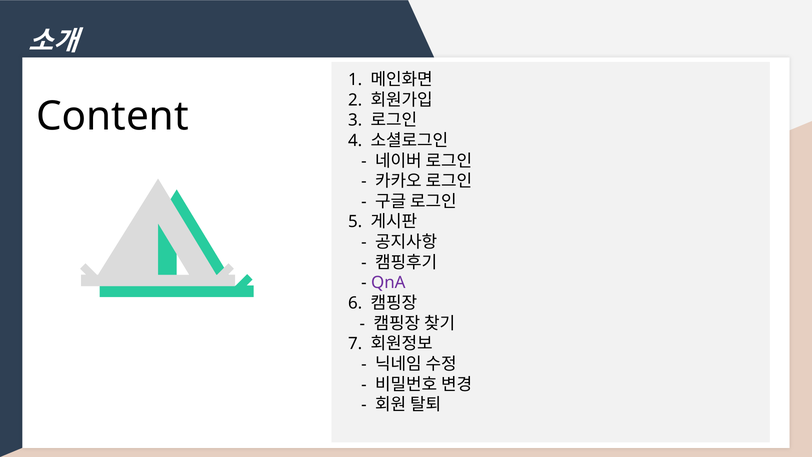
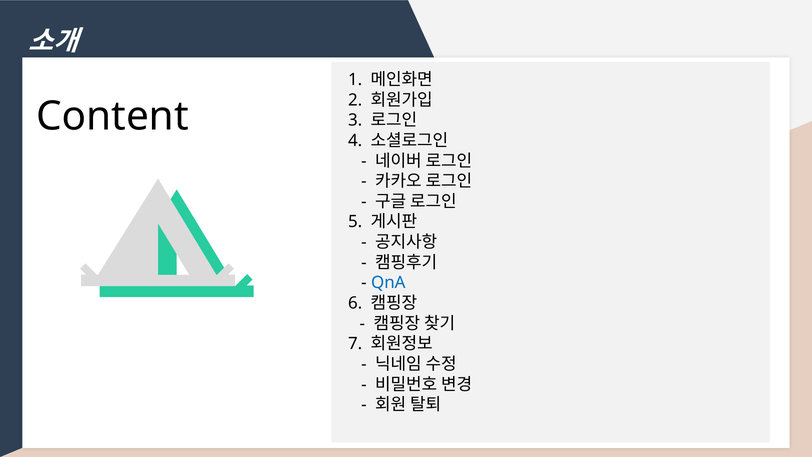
QnA colour: purple -> blue
